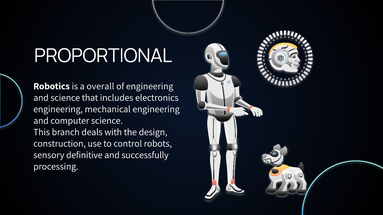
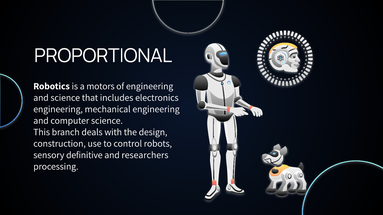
overall: overall -> motors
successfully: successfully -> researchers
